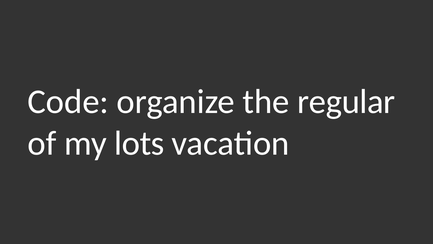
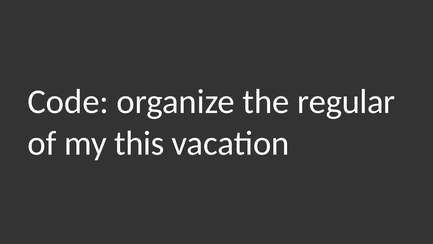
lots: lots -> this
